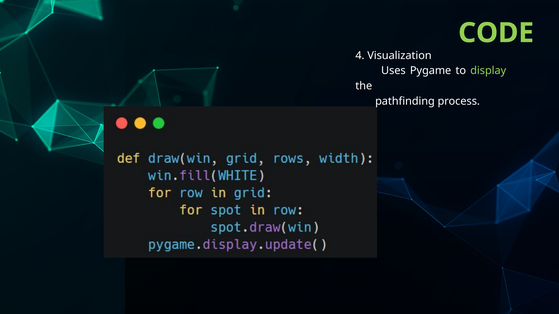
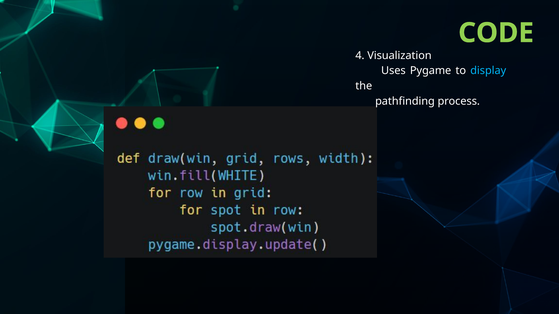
display colour: light green -> light blue
